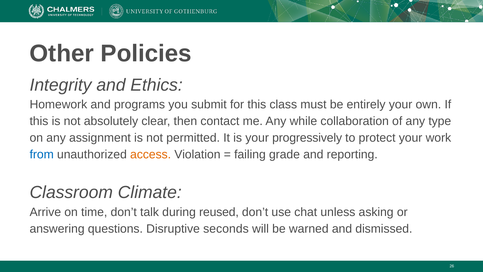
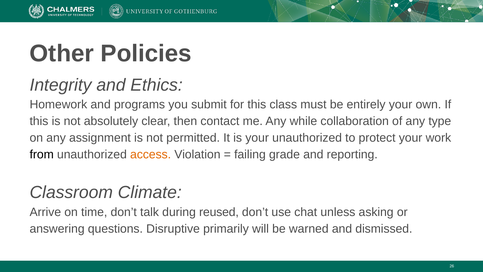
your progressively: progressively -> unauthorized
from colour: blue -> black
seconds: seconds -> primarily
